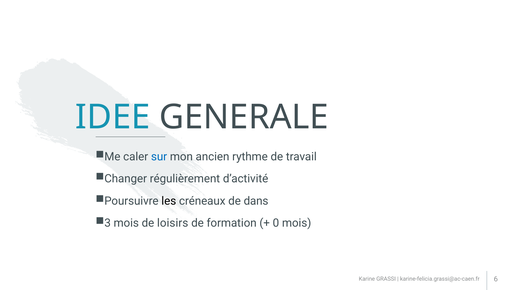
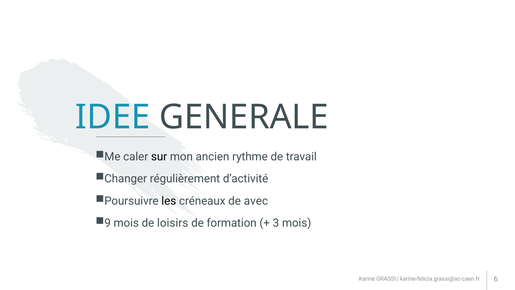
sur colour: blue -> black
dans: dans -> avec
3: 3 -> 9
0: 0 -> 3
